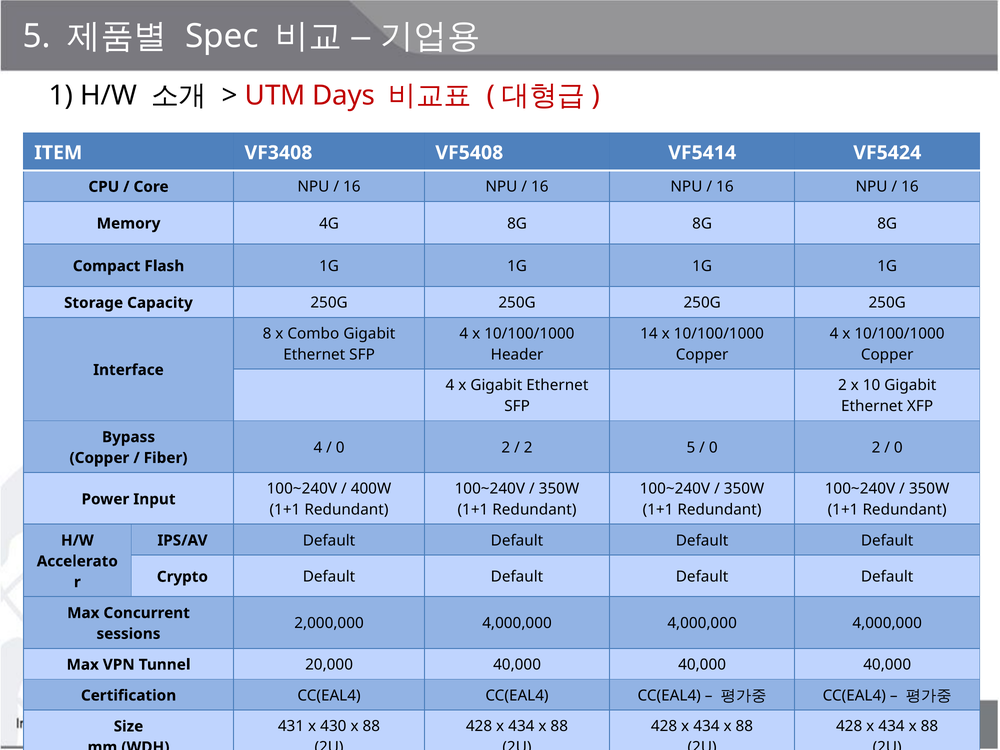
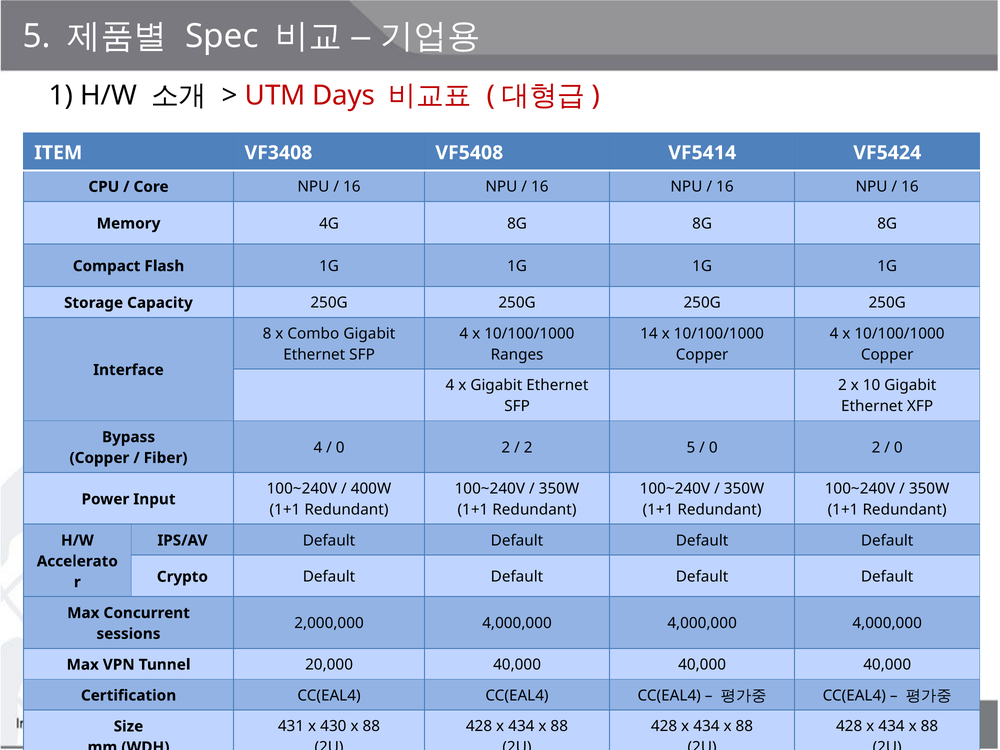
Header: Header -> Ranges
